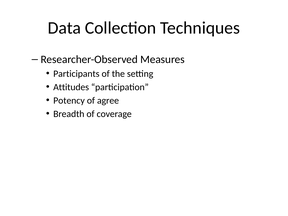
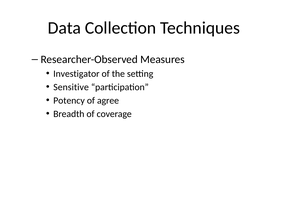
Participants: Participants -> Investigator
Attitudes: Attitudes -> Sensitive
